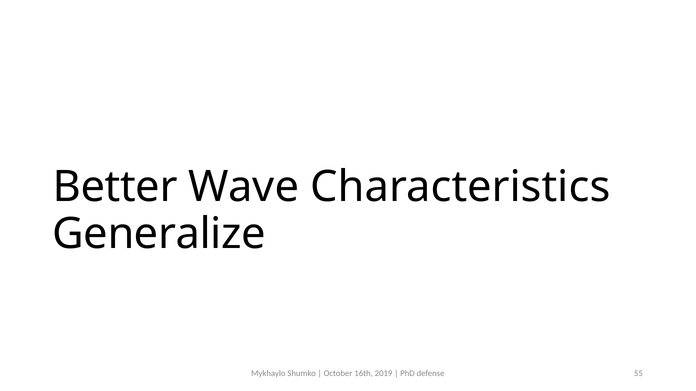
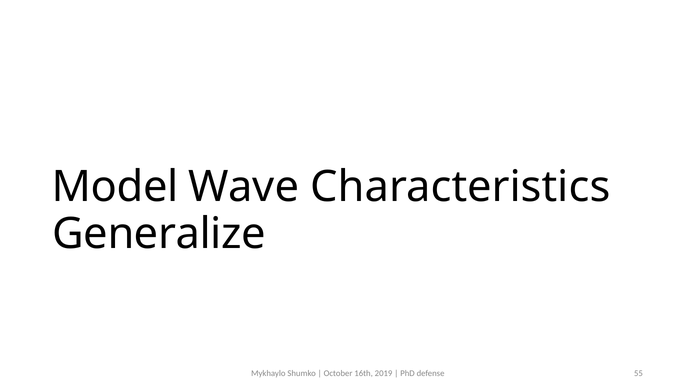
Better: Better -> Model
